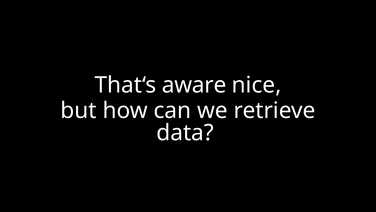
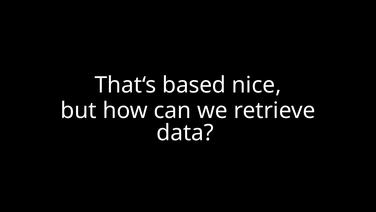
aware: aware -> based
